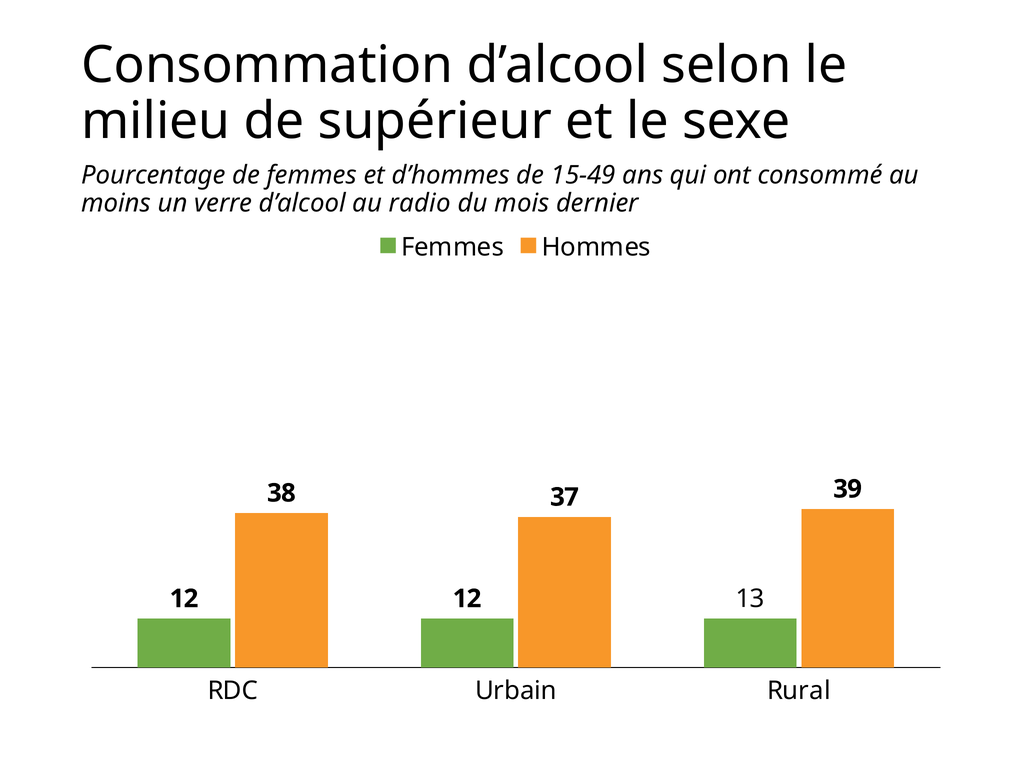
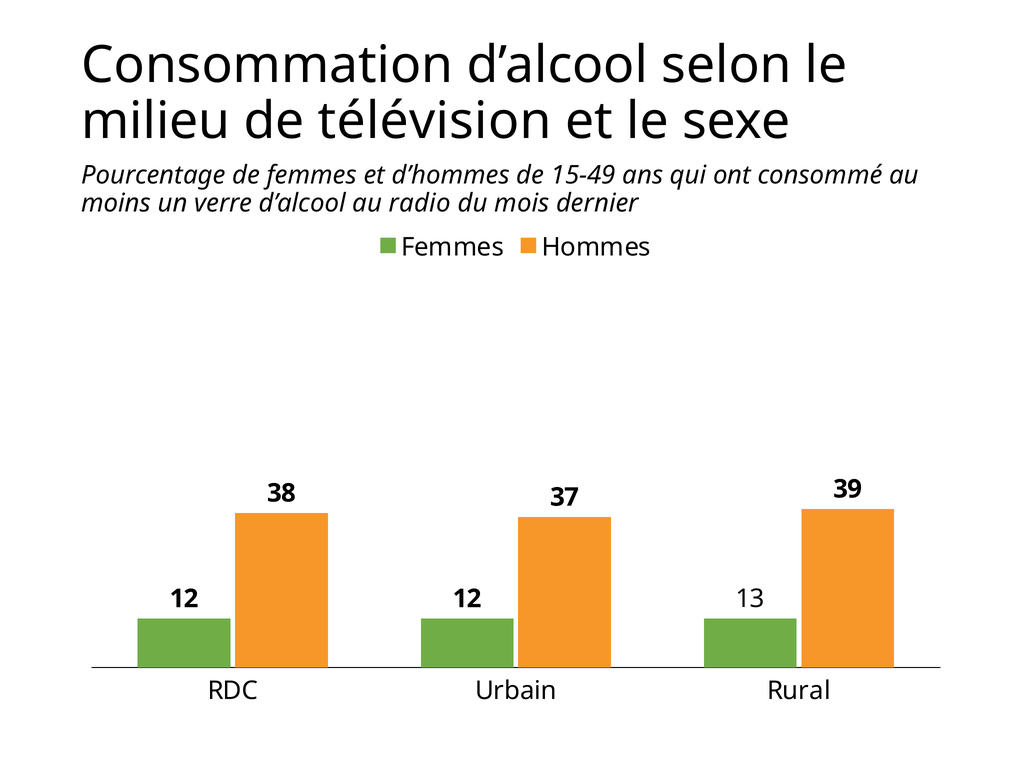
supérieur: supérieur -> télévision
